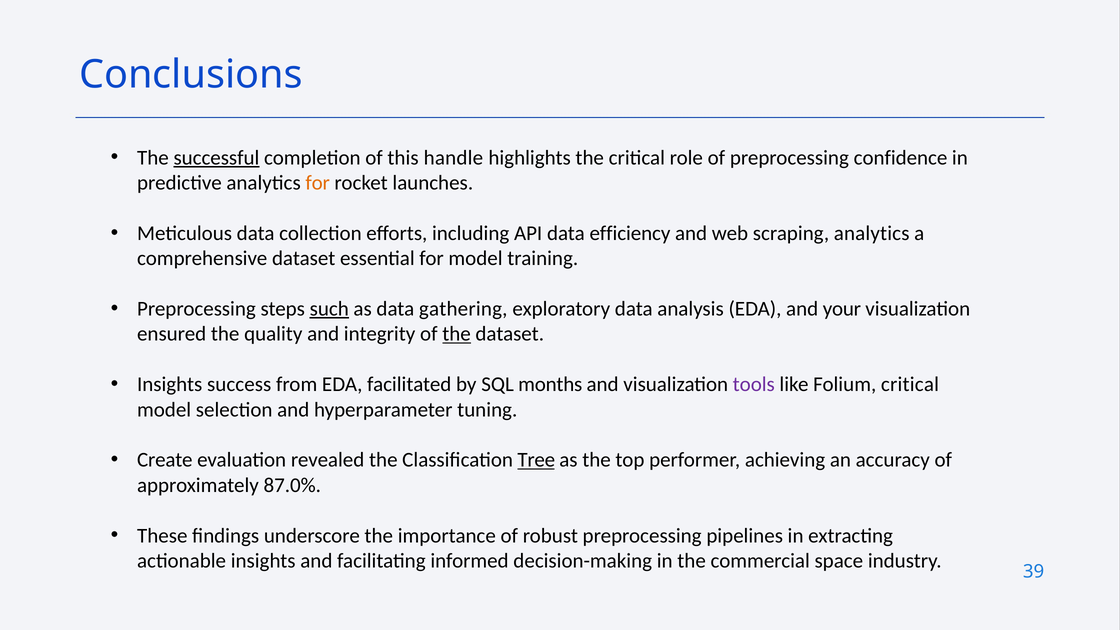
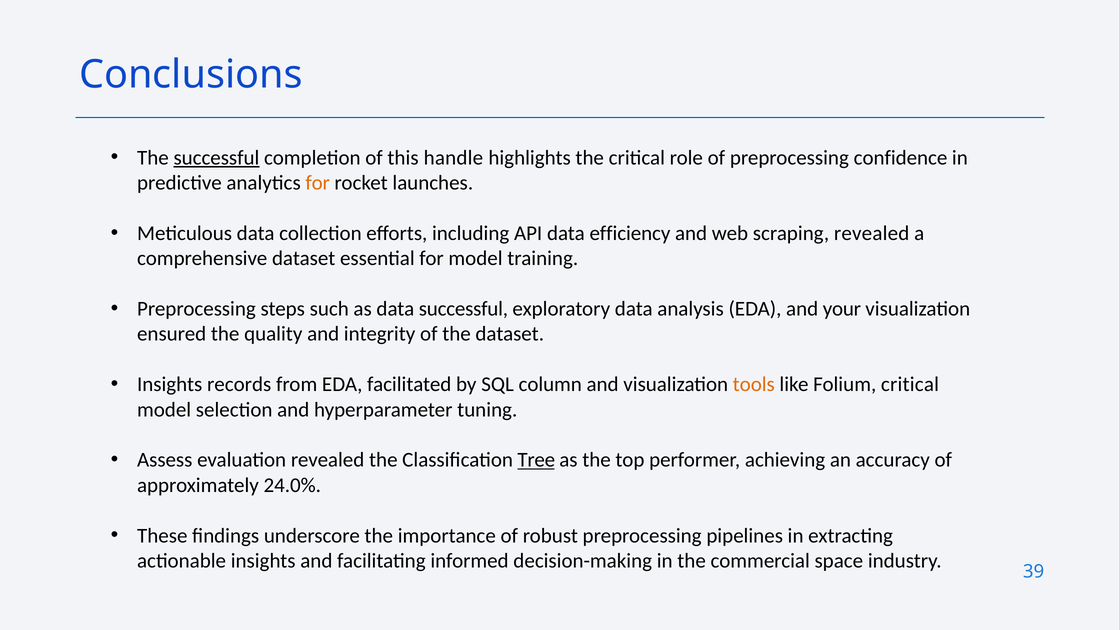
scraping analytics: analytics -> revealed
such underline: present -> none
data gathering: gathering -> successful
the at (457, 334) underline: present -> none
success: success -> records
months: months -> column
tools colour: purple -> orange
Create: Create -> Assess
87.0%: 87.0% -> 24.0%
